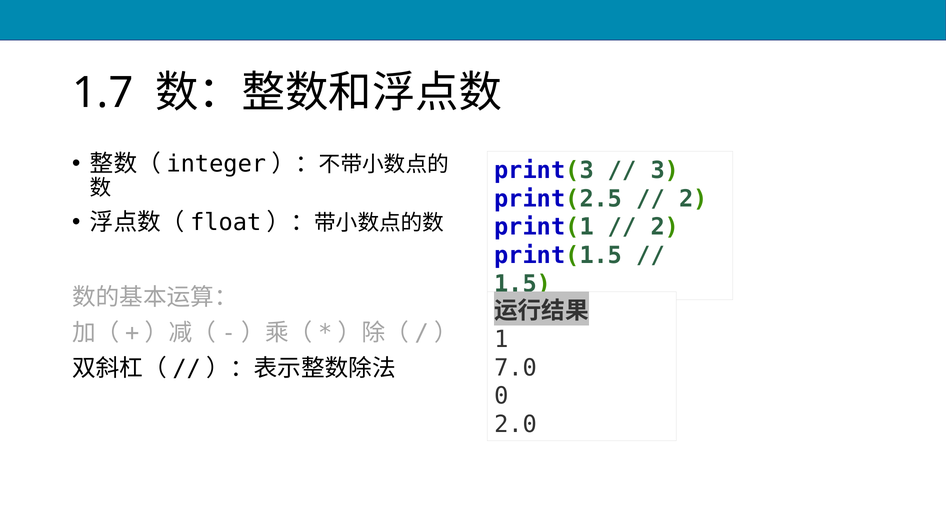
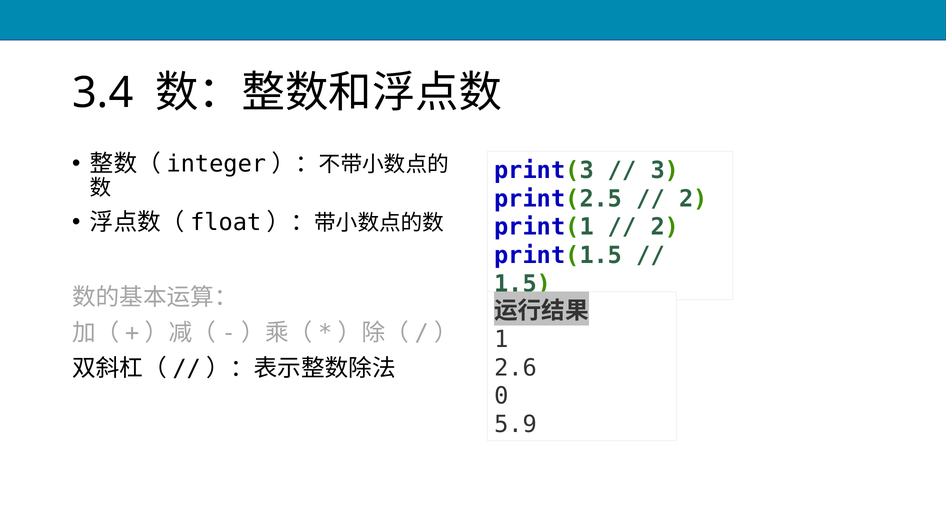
1.7: 1.7 -> 3.4
7.0: 7.0 -> 2.6
2.0: 2.0 -> 5.9
